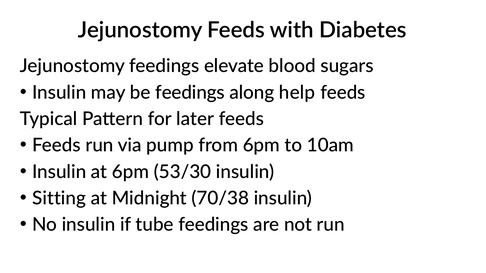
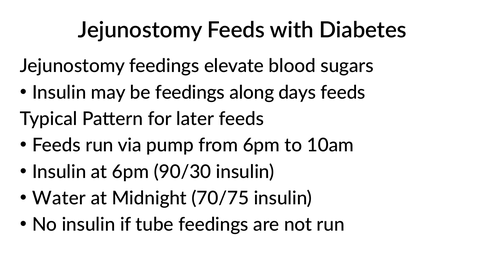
help: help -> days
53/30: 53/30 -> 90/30
Sitting: Sitting -> Water
70/38: 70/38 -> 70/75
